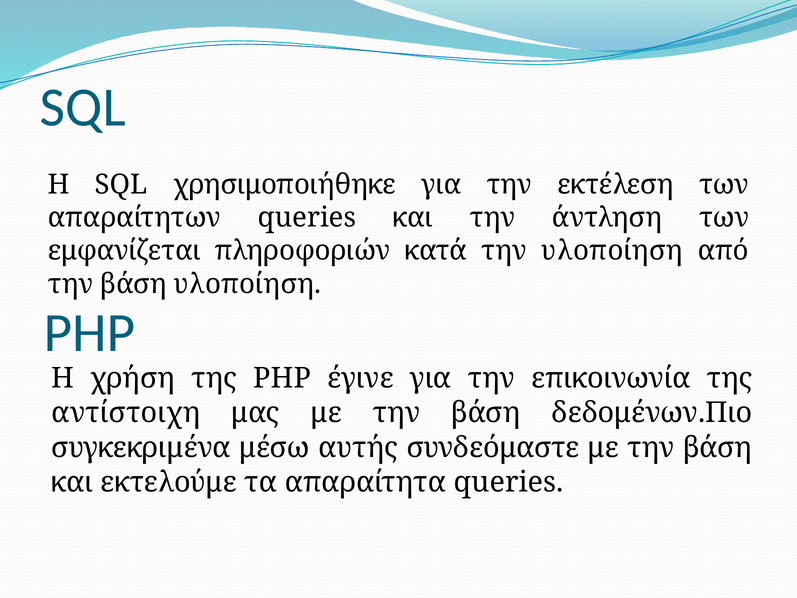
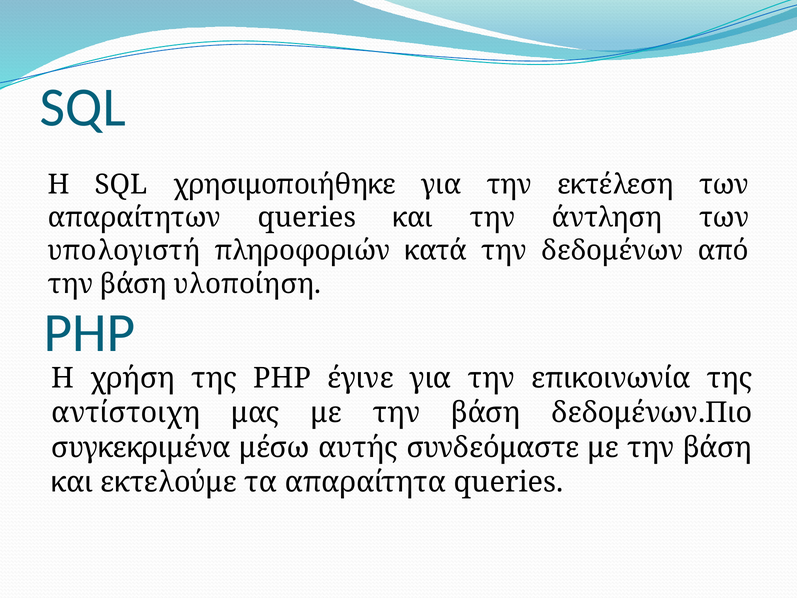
εμφανίζεται: εμφανίζεται -> υπολογιστή
την υλοποίηση: υλοποίηση -> δεδομένων
